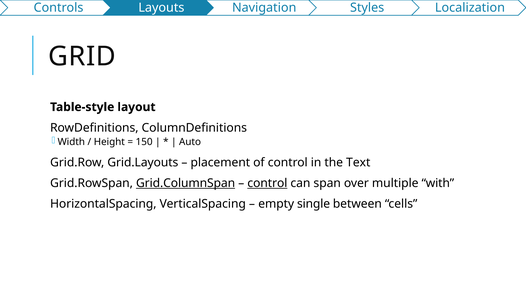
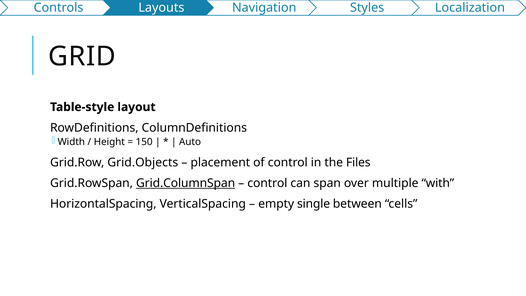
Grid.Layouts: Grid.Layouts -> Grid.Objects
Text: Text -> Files
control at (267, 183) underline: present -> none
